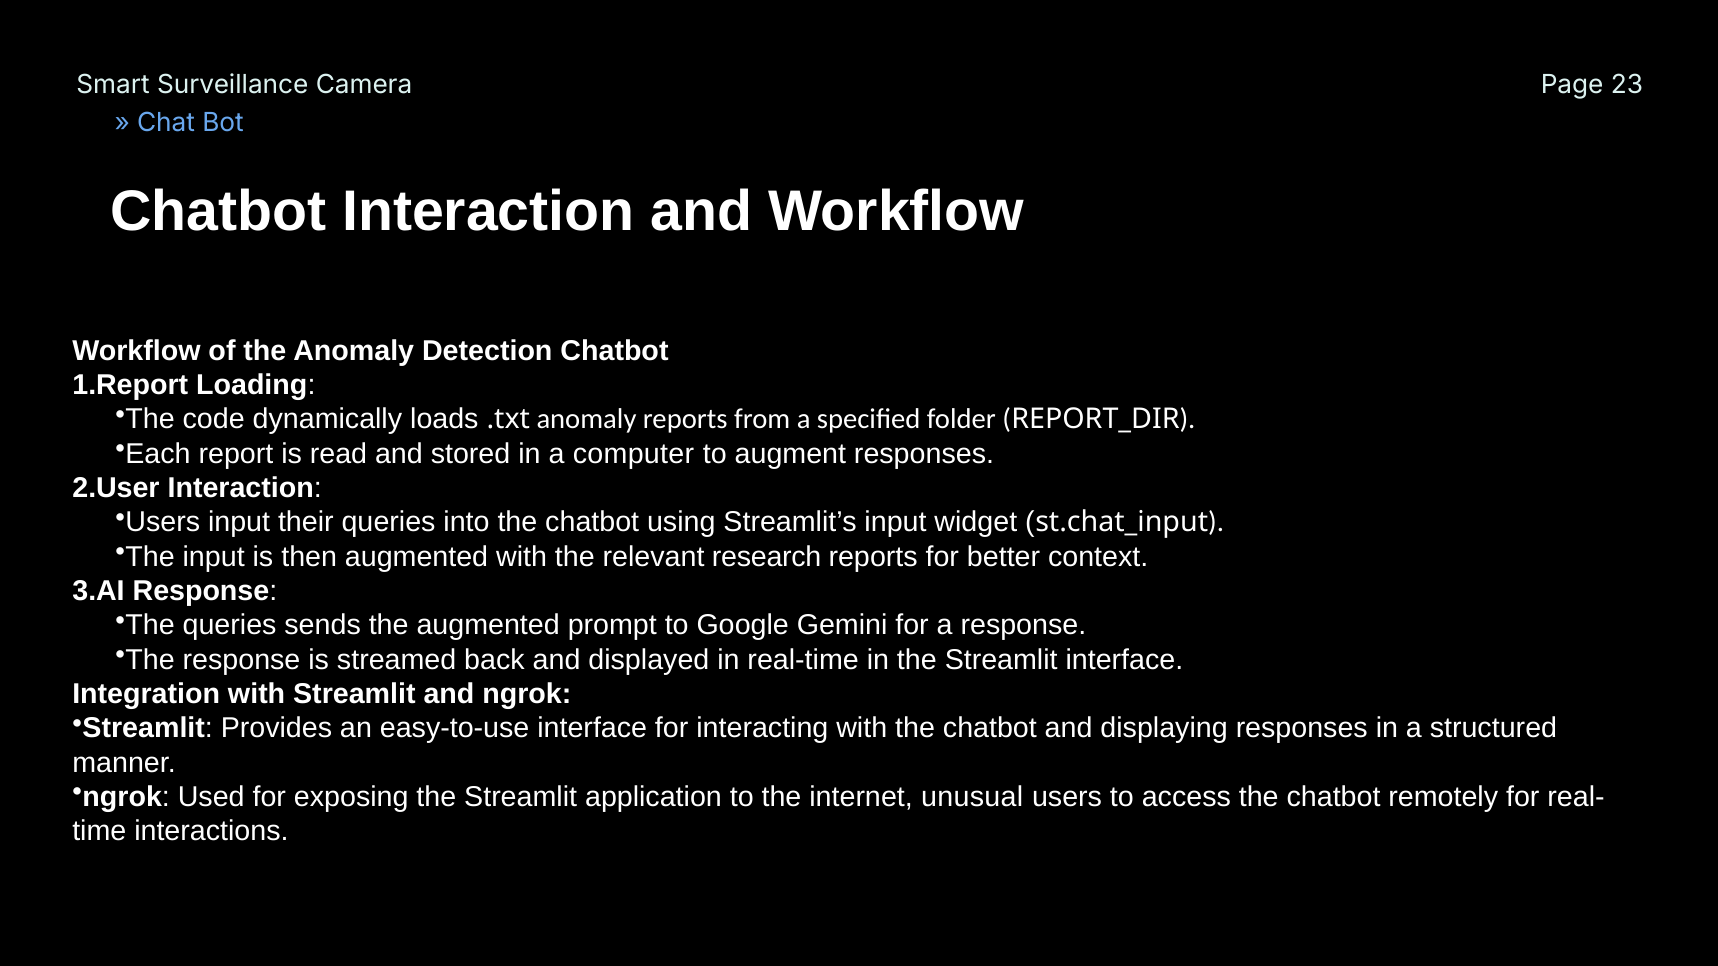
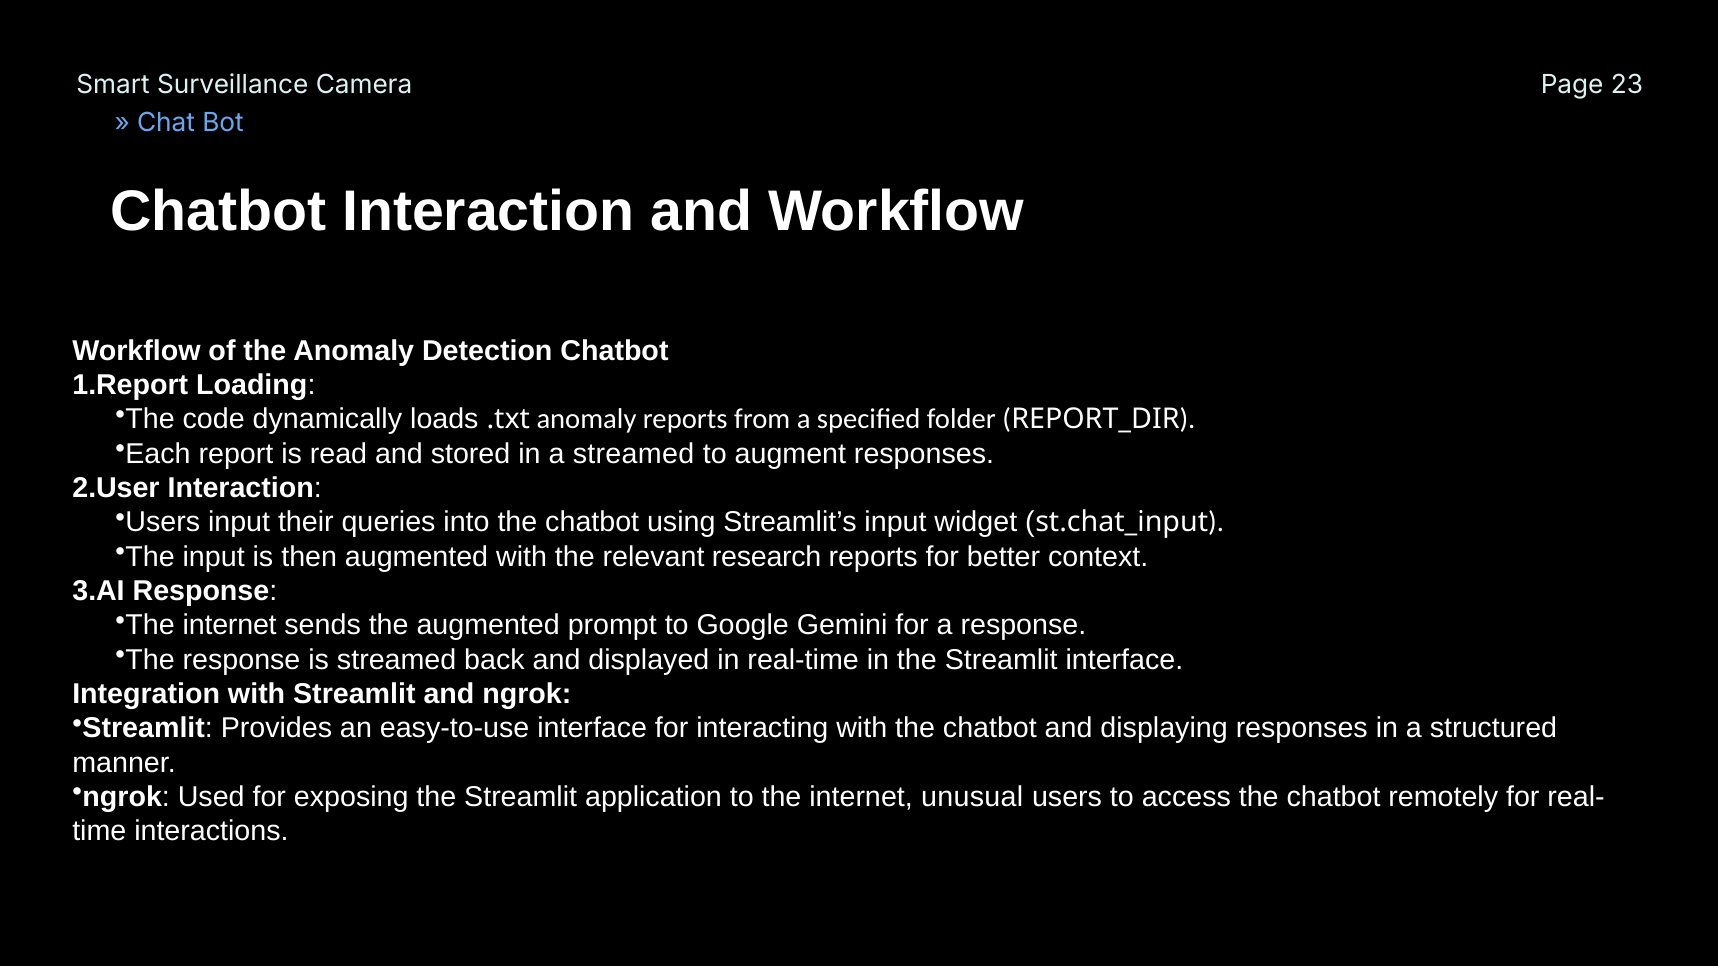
a computer: computer -> streamed
queries at (230, 626): queries -> internet
